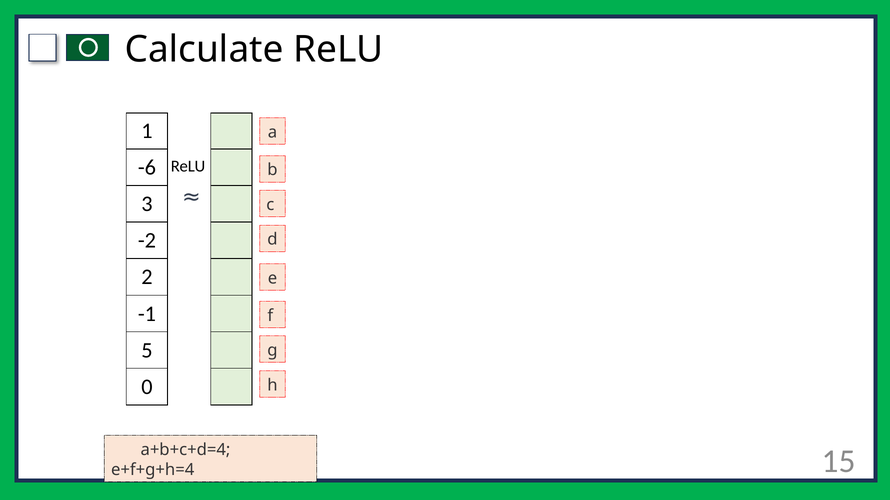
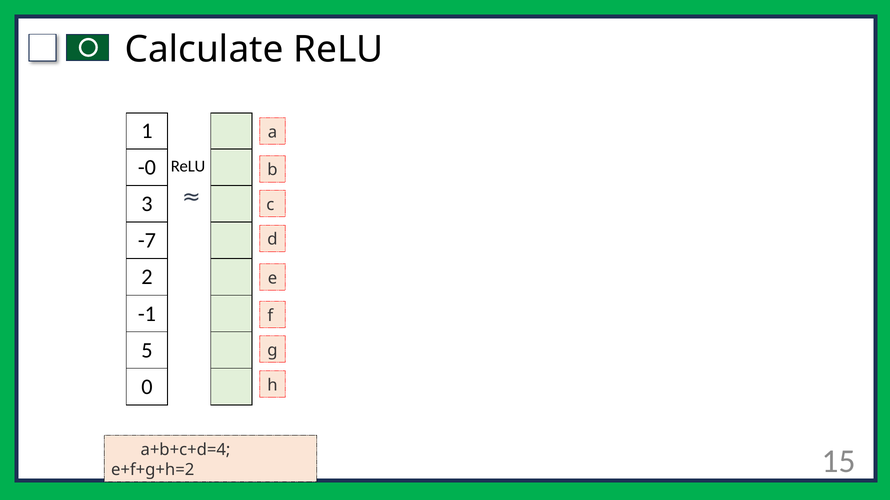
-6: -6 -> -0
-2: -2 -> -7
e+f+g+h=4: e+f+g+h=4 -> e+f+g+h=2
